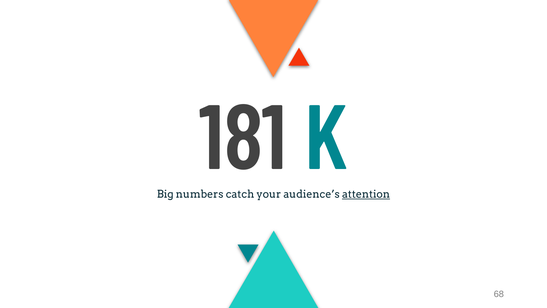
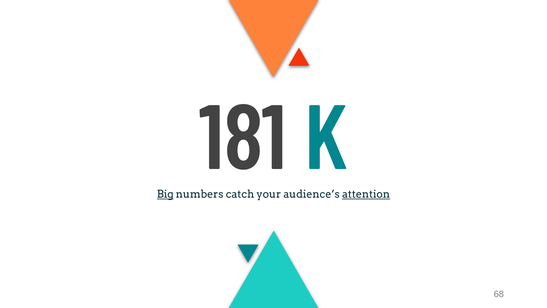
Big underline: none -> present
